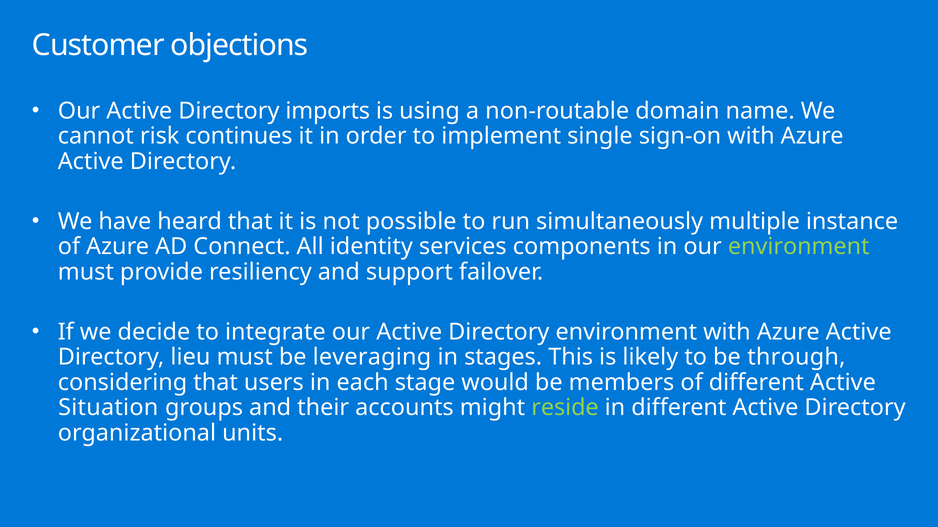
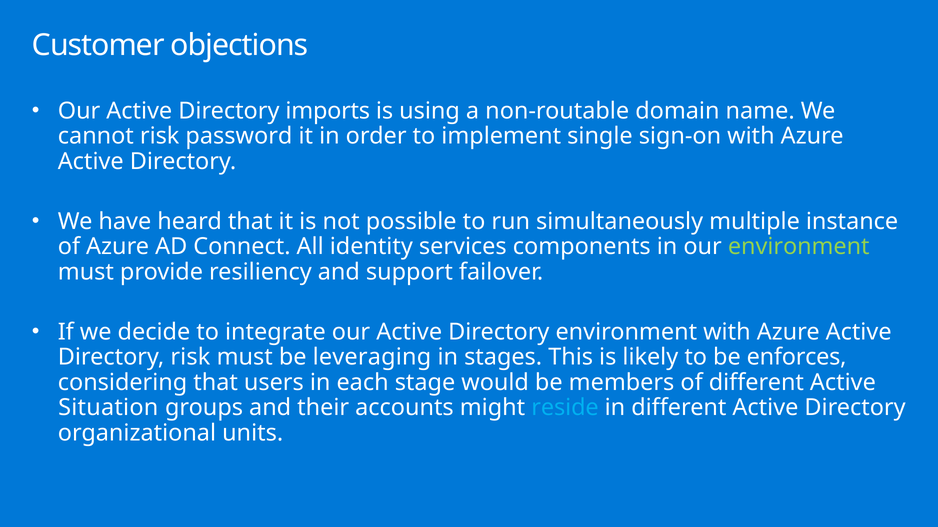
continues: continues -> password
Directory lieu: lieu -> risk
through: through -> enforces
reside colour: light green -> light blue
